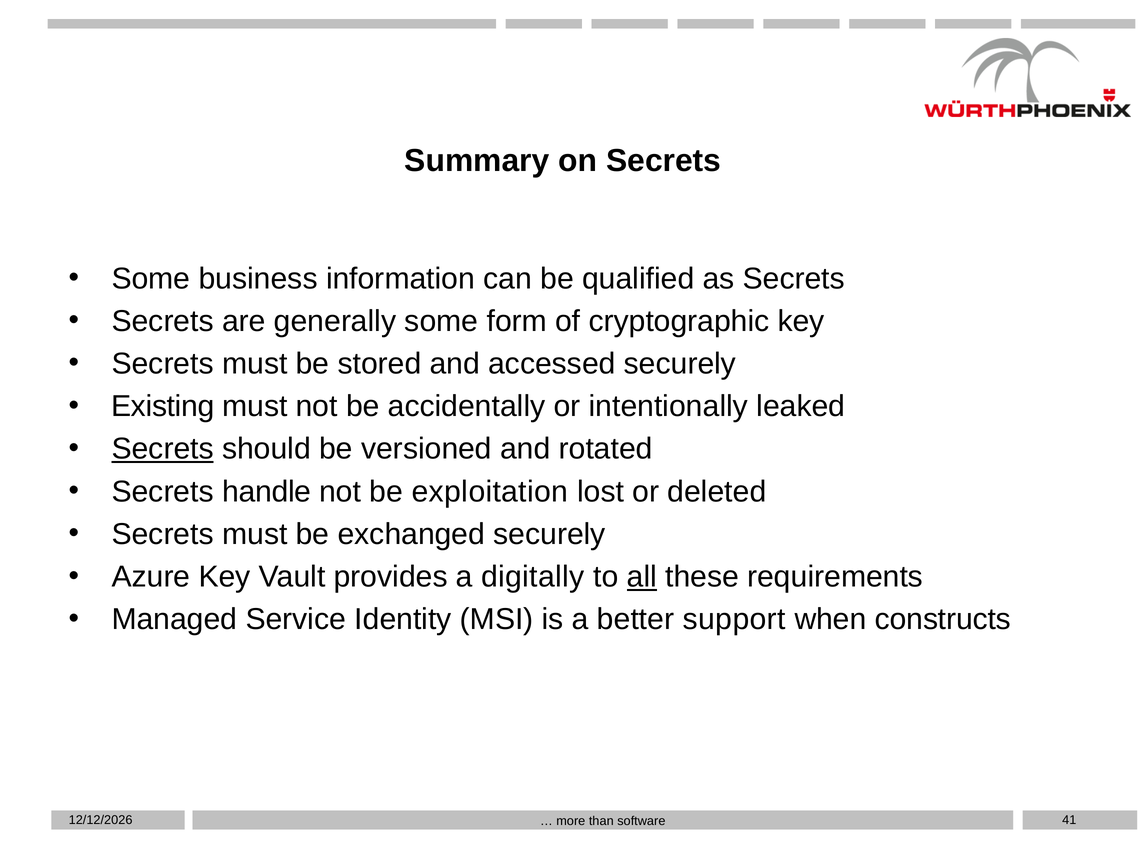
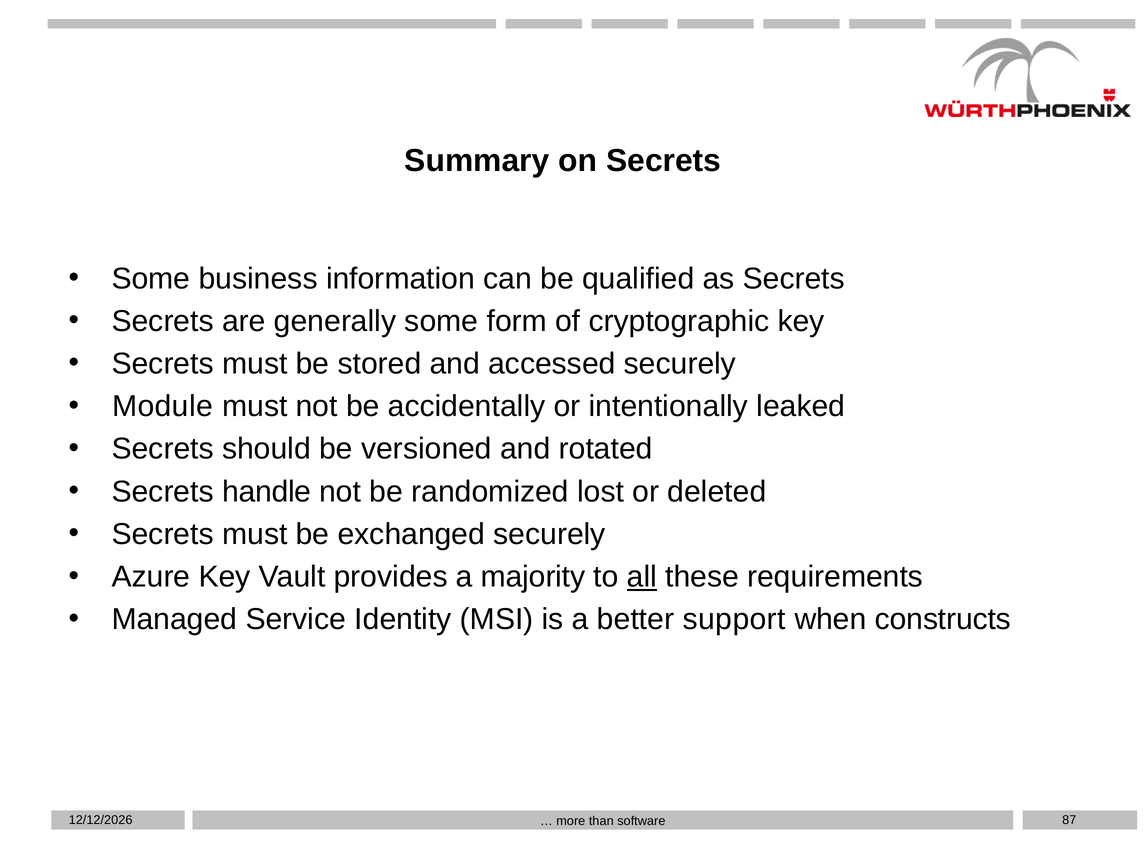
Existing: Existing -> Module
Secrets at (163, 449) underline: present -> none
exploitation: exploitation -> randomized
digitally: digitally -> majority
41: 41 -> 87
